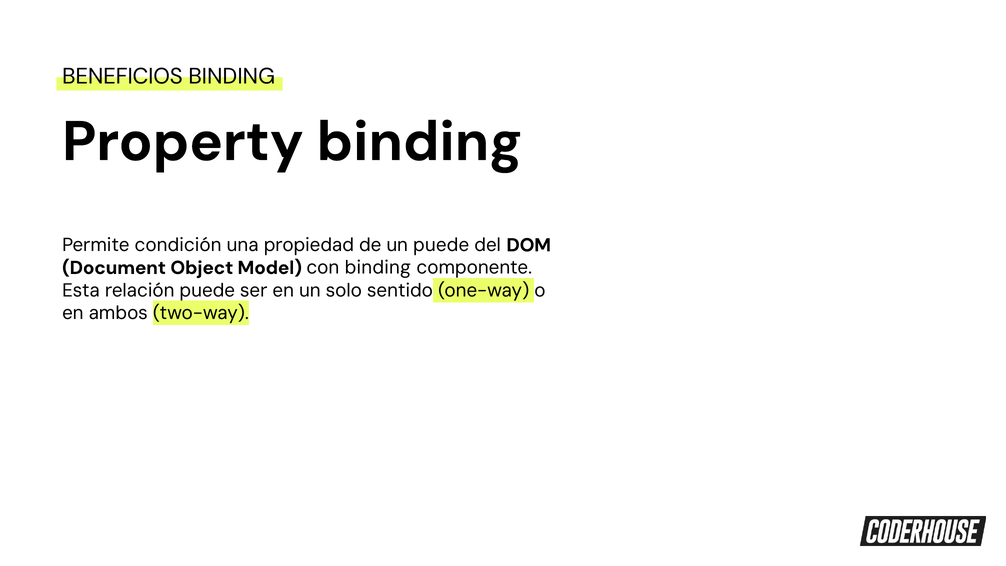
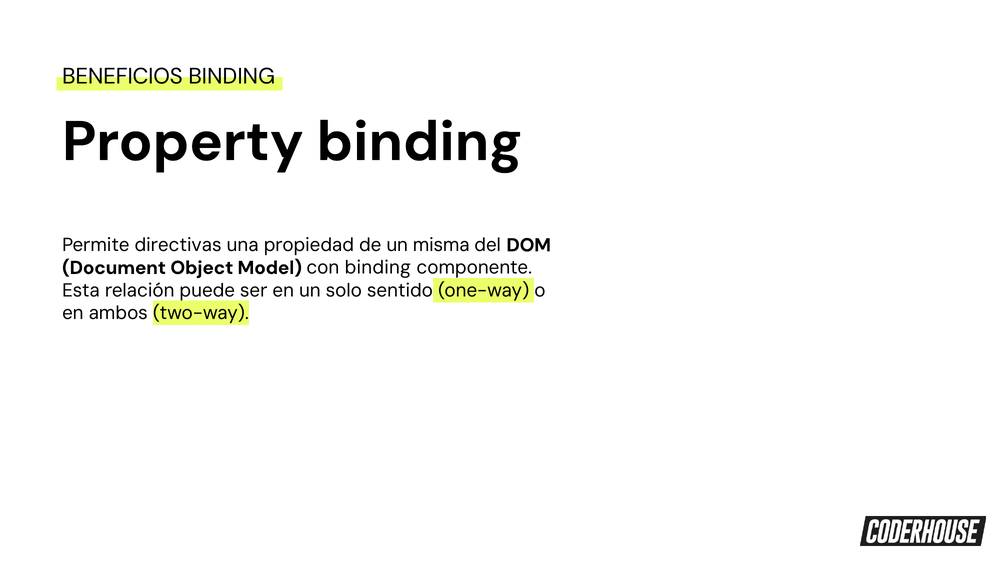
condición: condición -> directivas
un puede: puede -> misma
